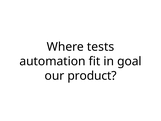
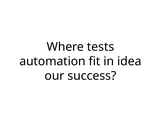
goal: goal -> idea
product: product -> success
